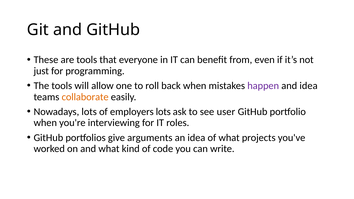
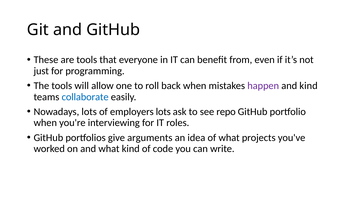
and idea: idea -> kind
collaborate colour: orange -> blue
user: user -> repo
